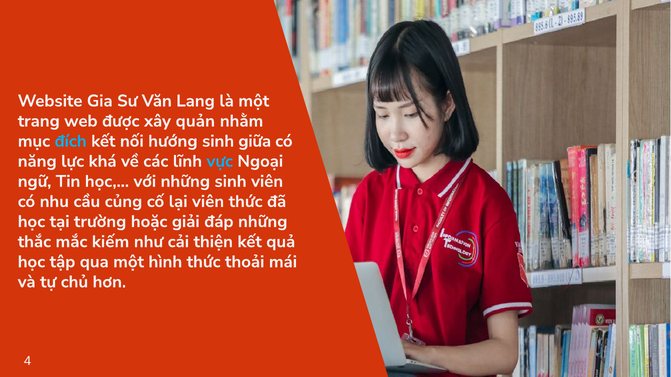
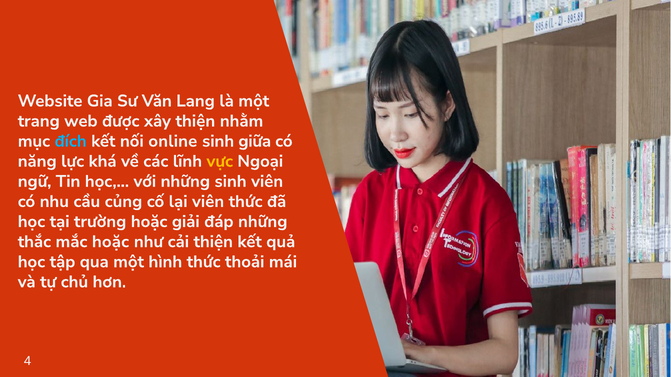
xây quản: quản -> thiện
hướng: hướng -> online
vực colour: light blue -> yellow
mắc kiếm: kiếm -> hoặc
